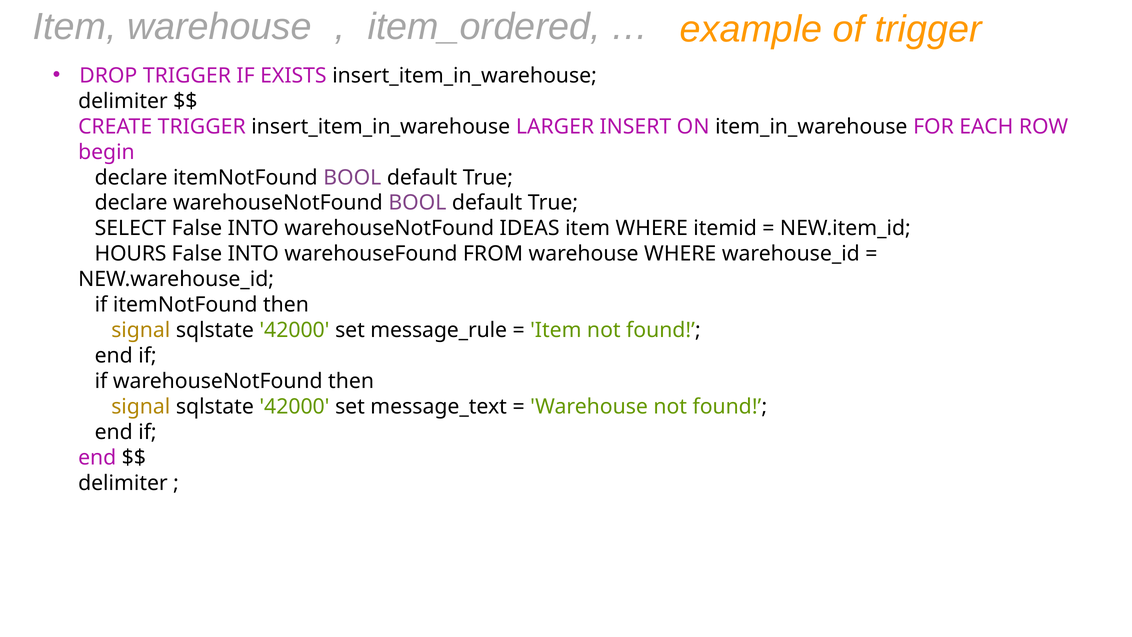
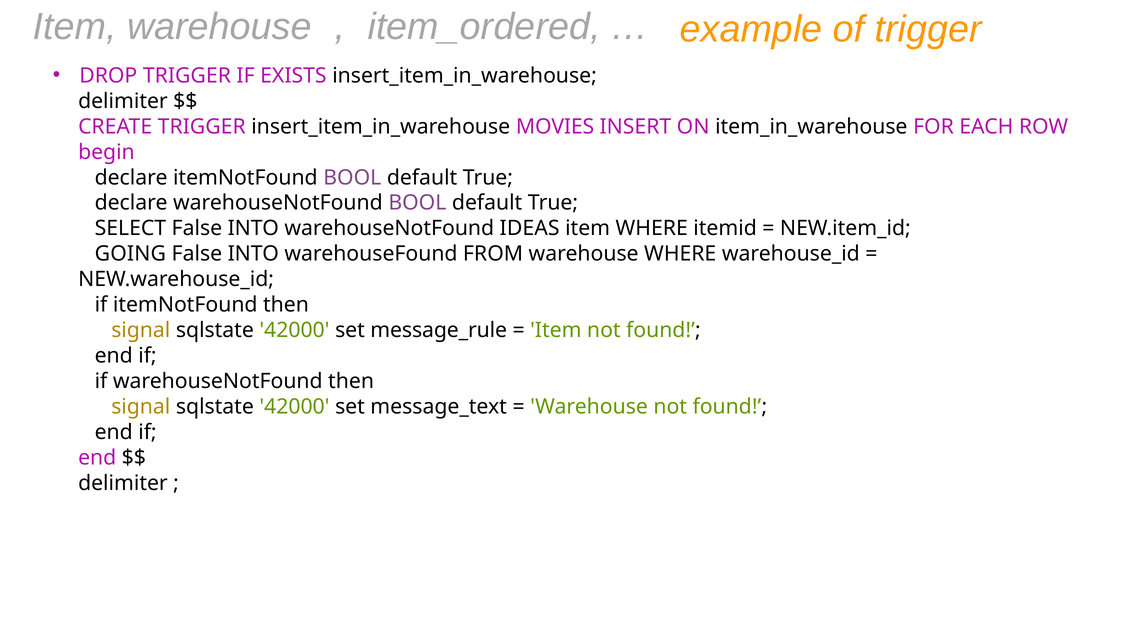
LARGER: LARGER -> MOVIES
HOURS: HOURS -> GOING
